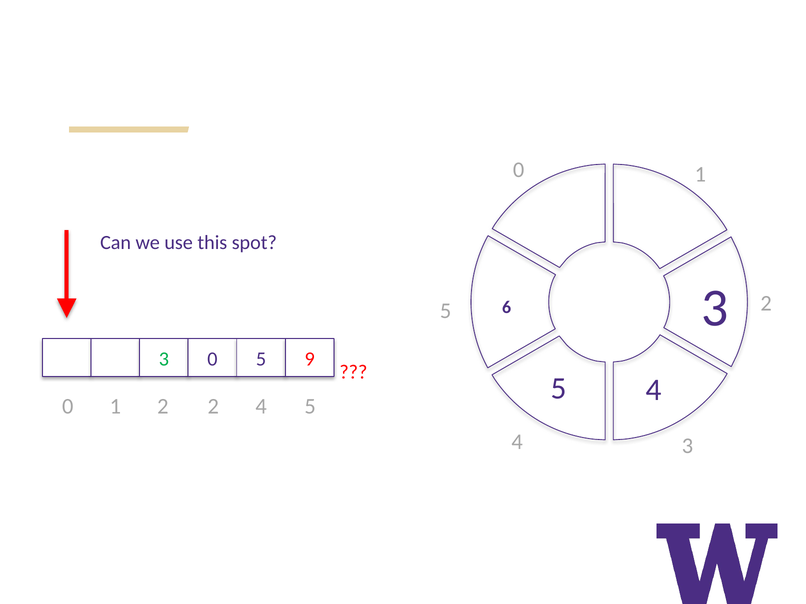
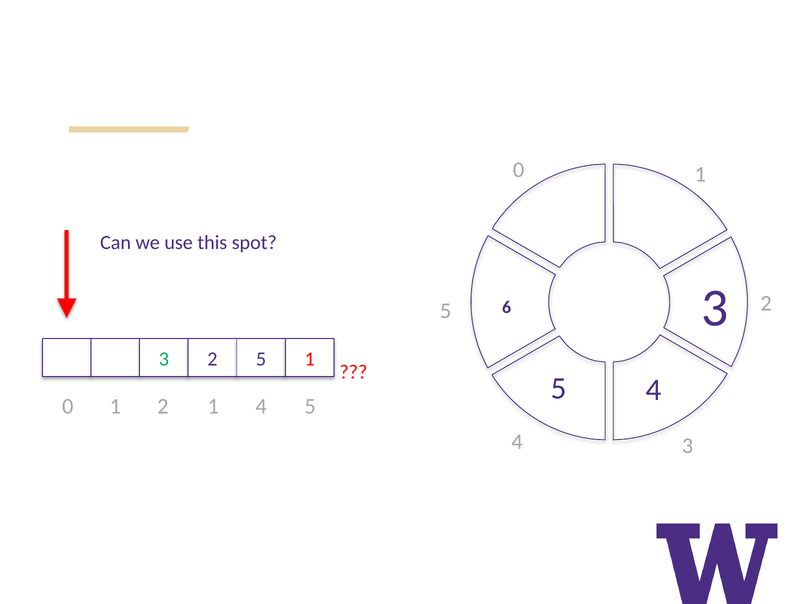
3 0: 0 -> 2
5 9: 9 -> 1
2 2: 2 -> 1
